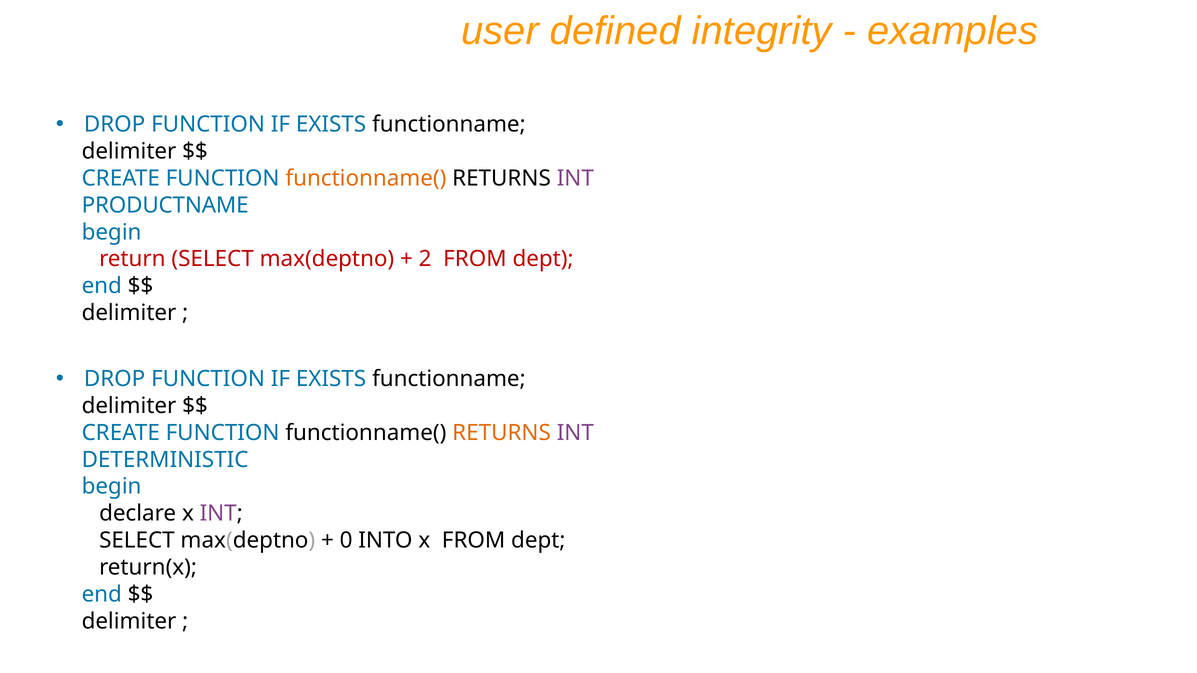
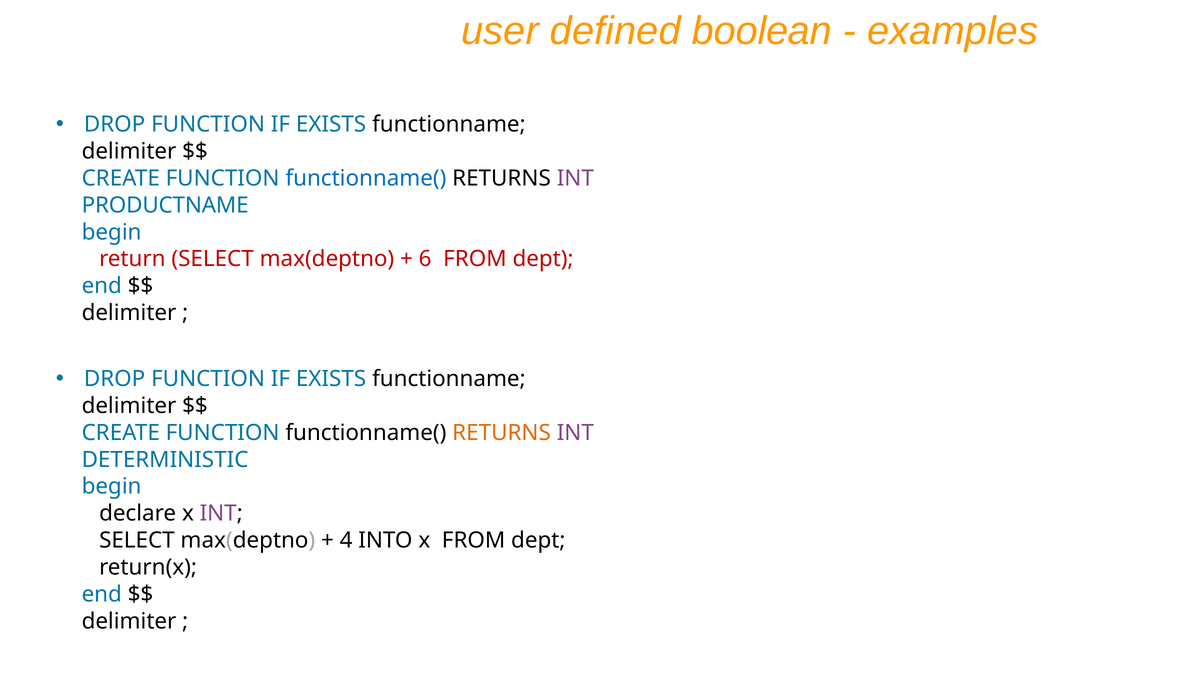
integrity: integrity -> boolean
functionname( at (366, 178) colour: orange -> blue
2: 2 -> 6
0: 0 -> 4
